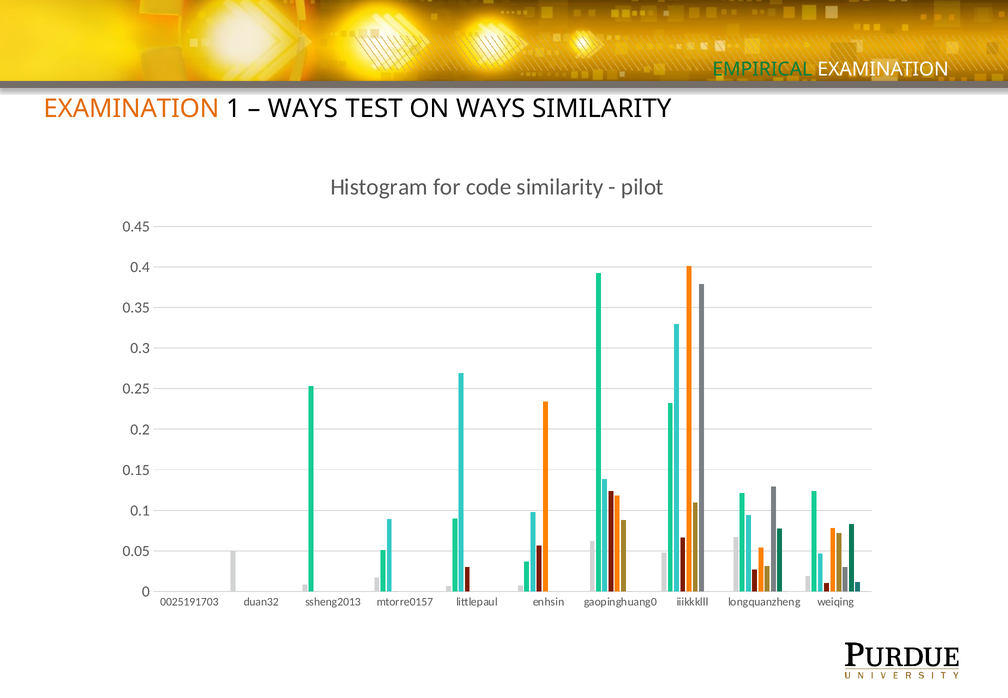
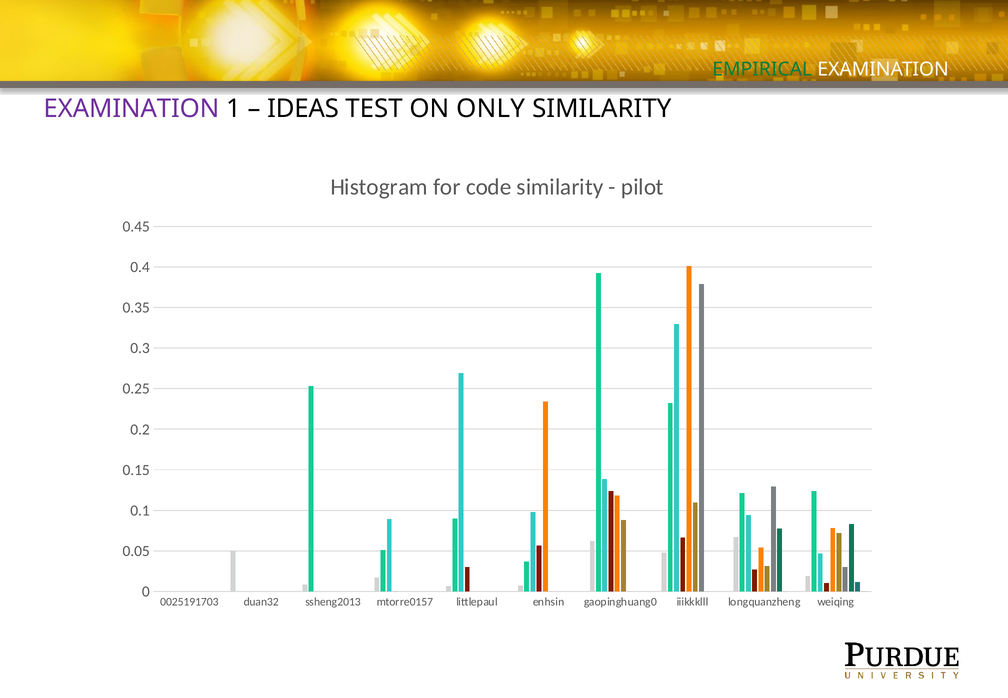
EXAMINATION at (131, 109) colour: orange -> purple
WAYS at (303, 109): WAYS -> IDEAS
ON WAYS: WAYS -> ONLY
